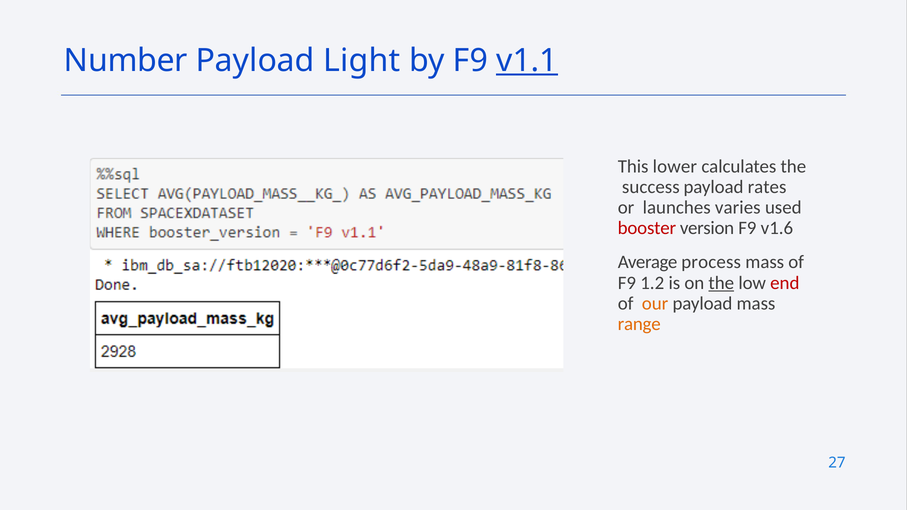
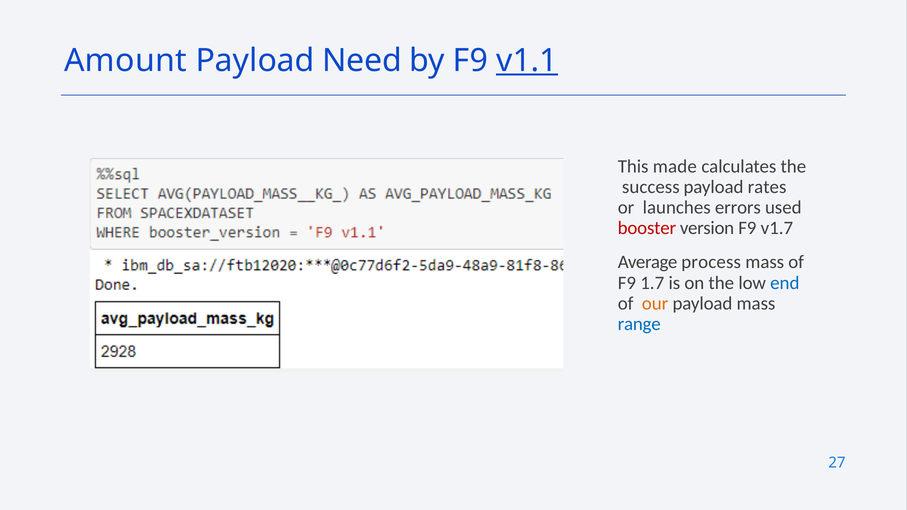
Number: Number -> Amount
Light: Light -> Need
lower: lower -> made
varies: varies -> errors
v1.6: v1.6 -> v1.7
1.2: 1.2 -> 1.7
the at (721, 283) underline: present -> none
end colour: red -> blue
range colour: orange -> blue
